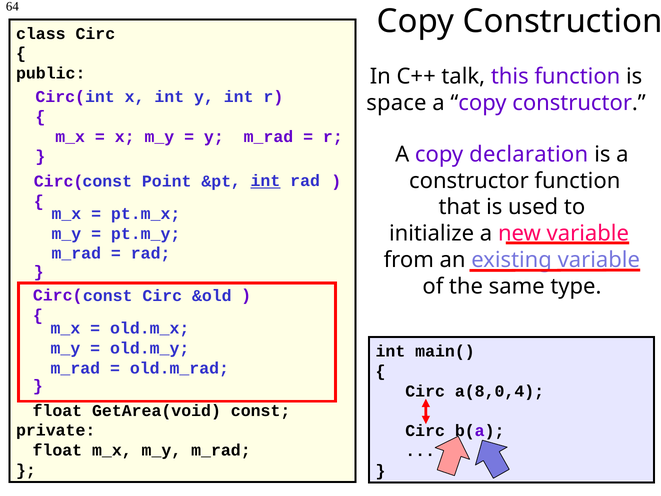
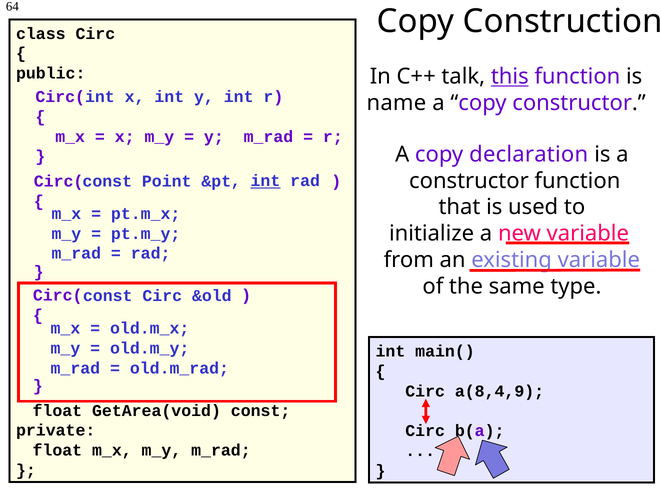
this underline: none -> present
space: space -> name
a(8,0,4: a(8,0,4 -> a(8,4,9
